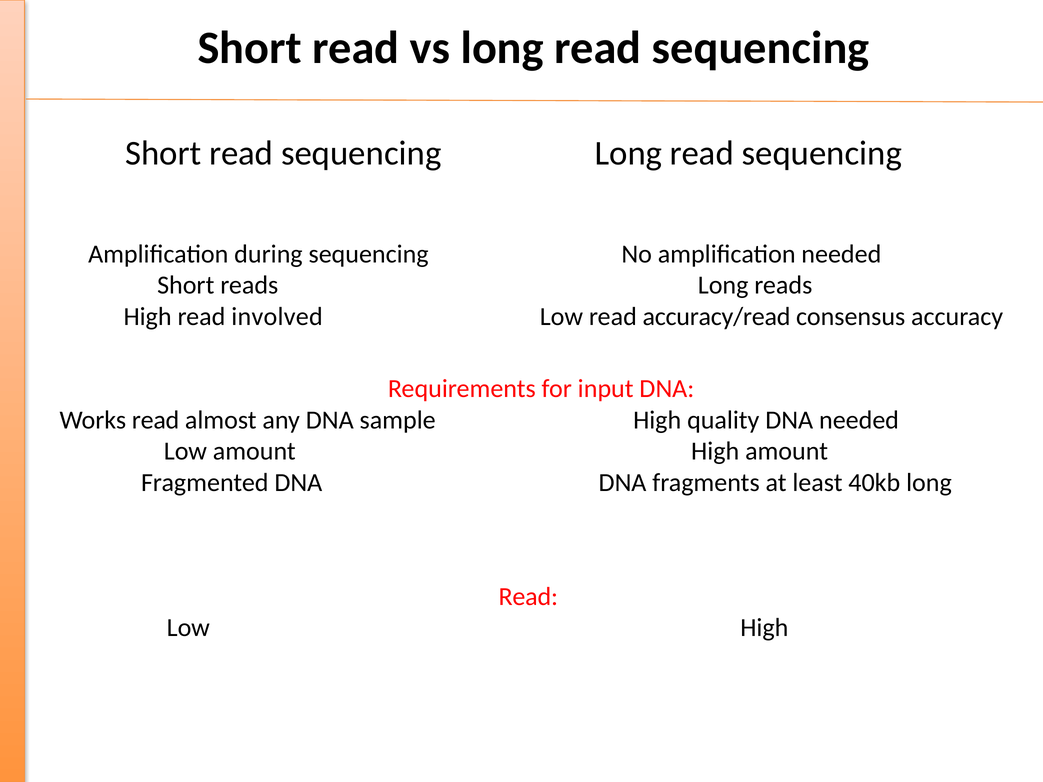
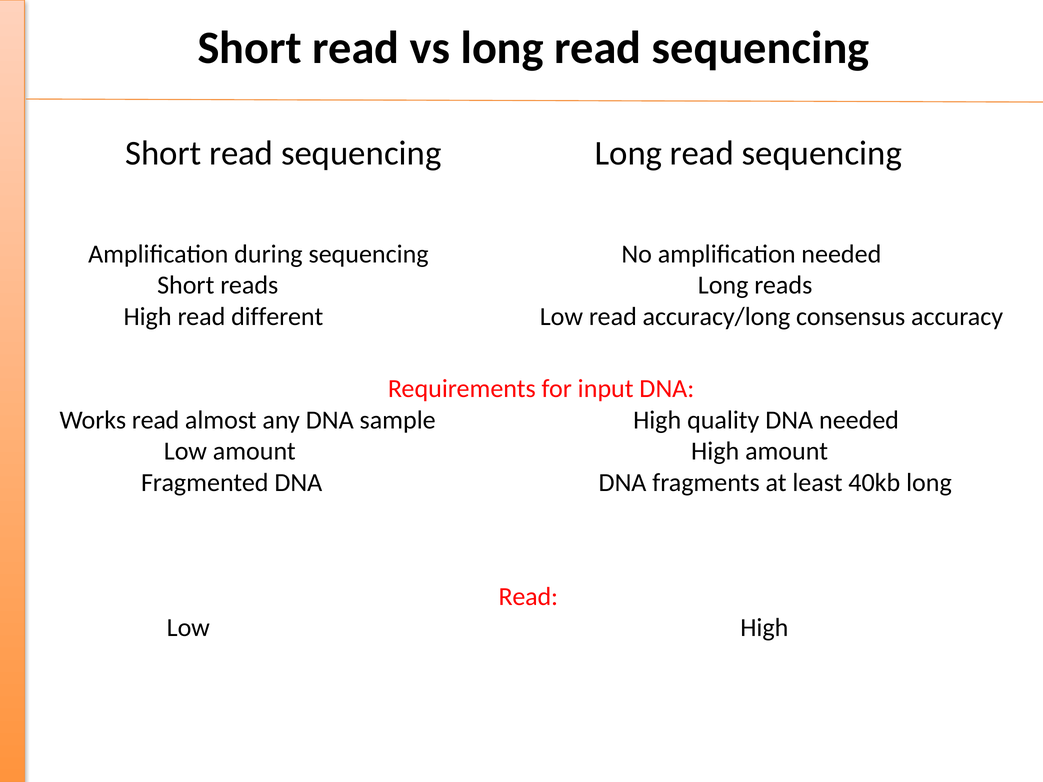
involved: involved -> different
accuracy/read: accuracy/read -> accuracy/long
